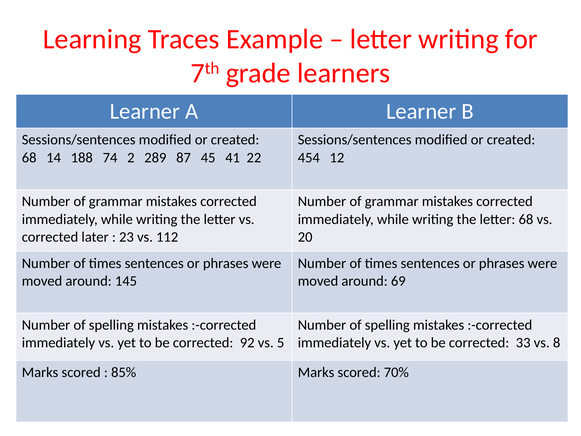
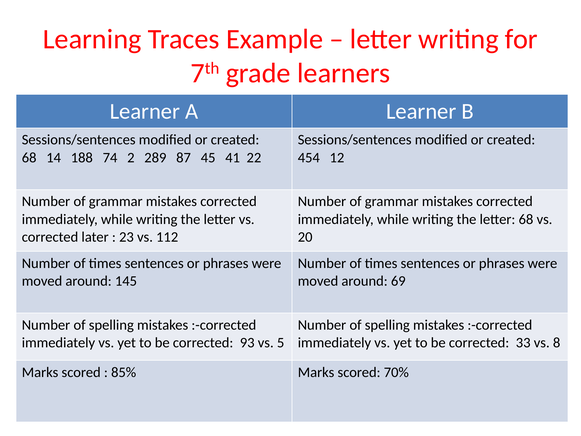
92: 92 -> 93
